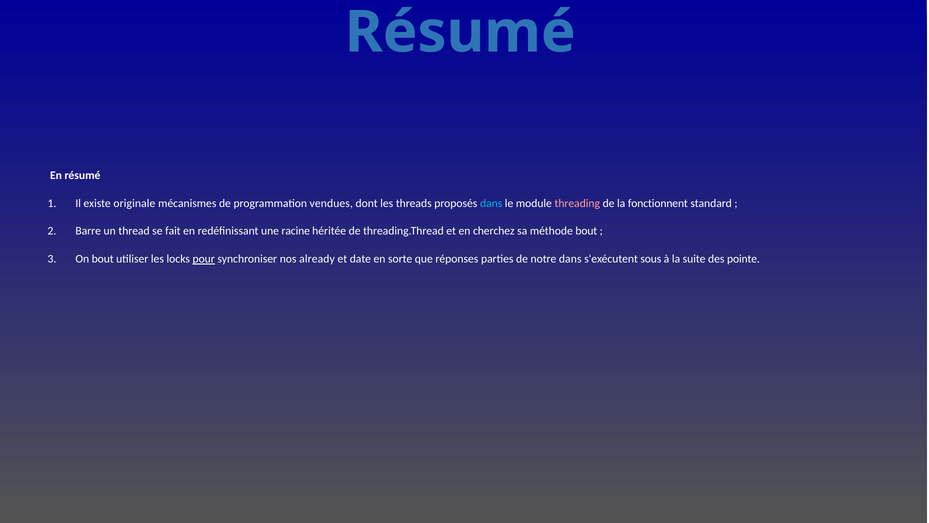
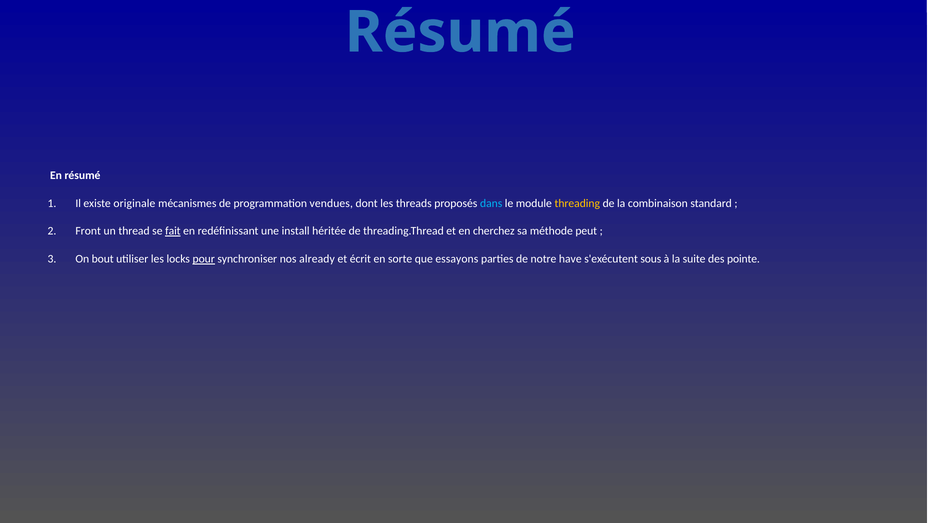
threading colour: pink -> yellow
fonctionnent: fonctionnent -> combinaison
Barre: Barre -> Front
fait underline: none -> present
racine: racine -> install
méthode bout: bout -> peut
date: date -> écrit
réponses: réponses -> essayons
notre dans: dans -> have
